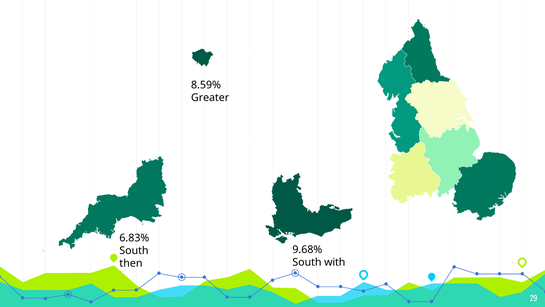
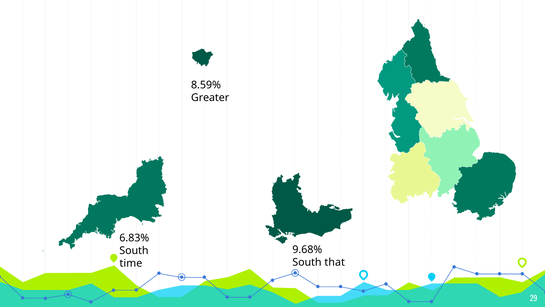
with: with -> that
then: then -> time
